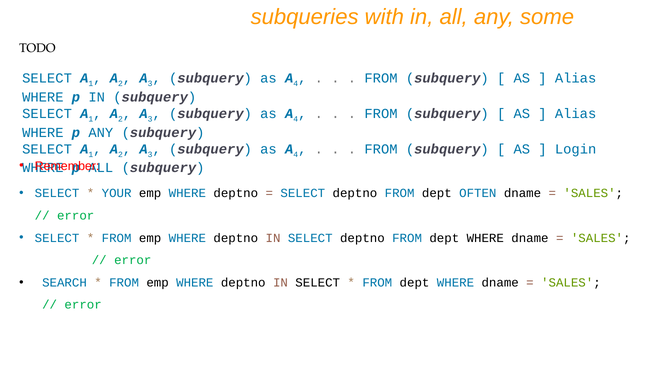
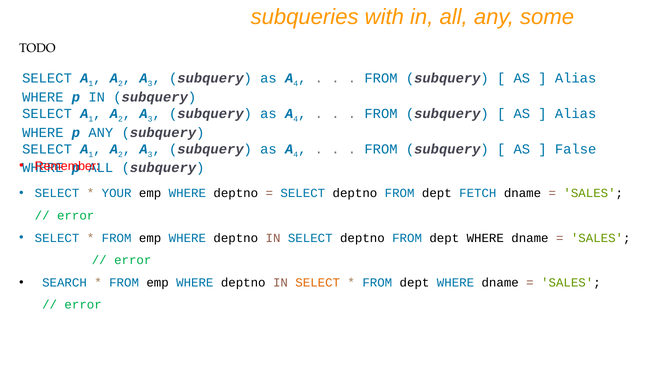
Login: Login -> False
OFTEN: OFTEN -> FETCH
SELECT at (318, 283) colour: black -> orange
